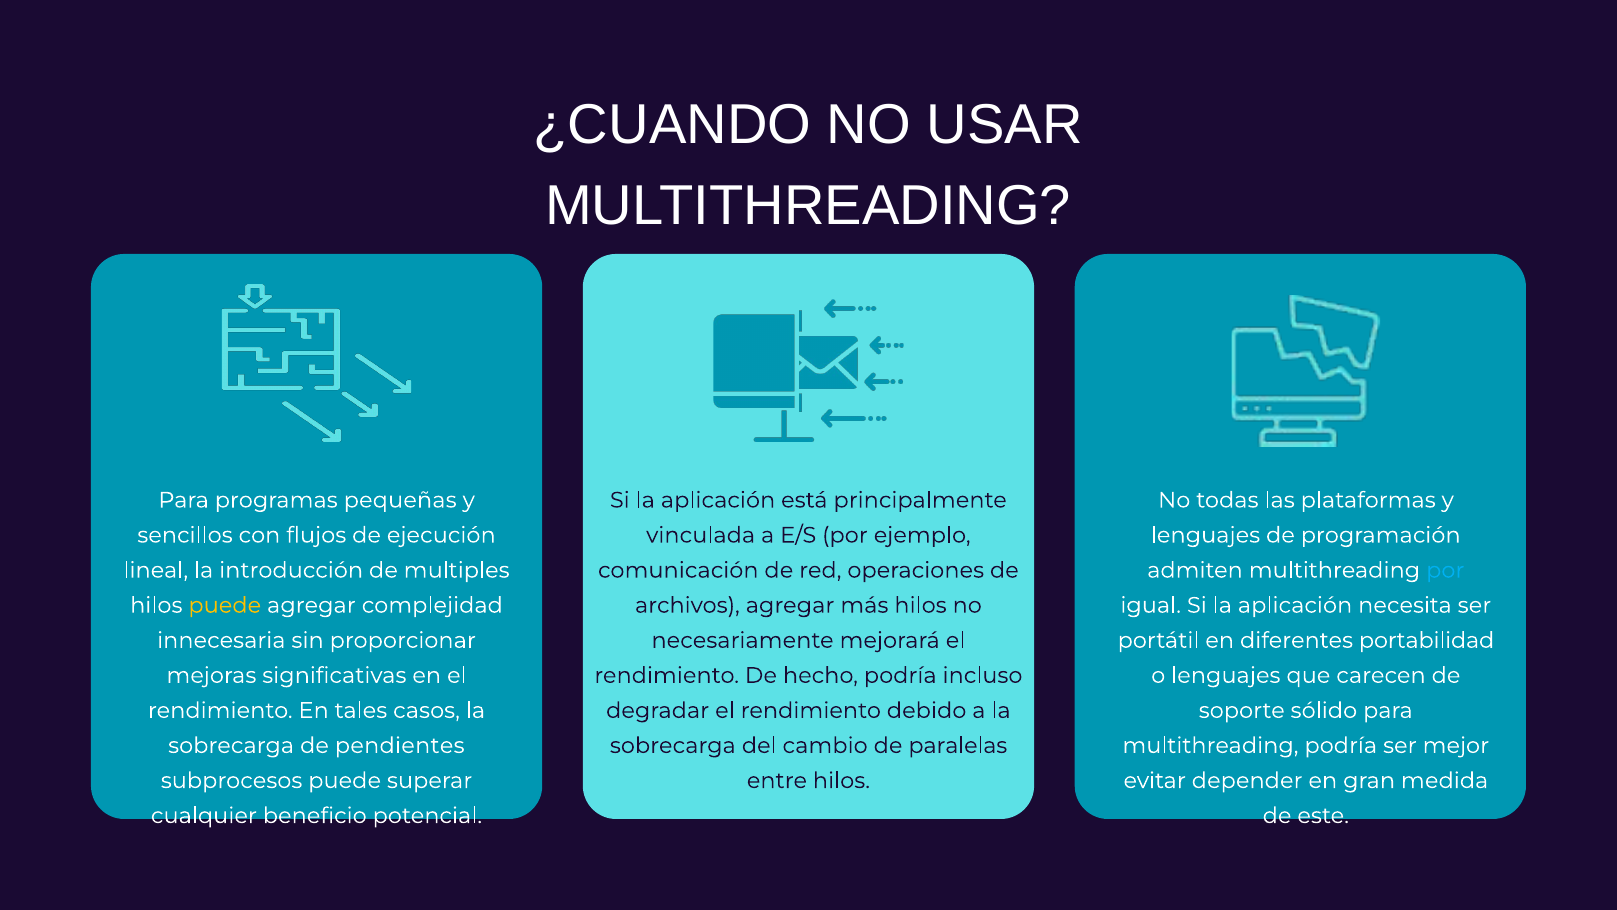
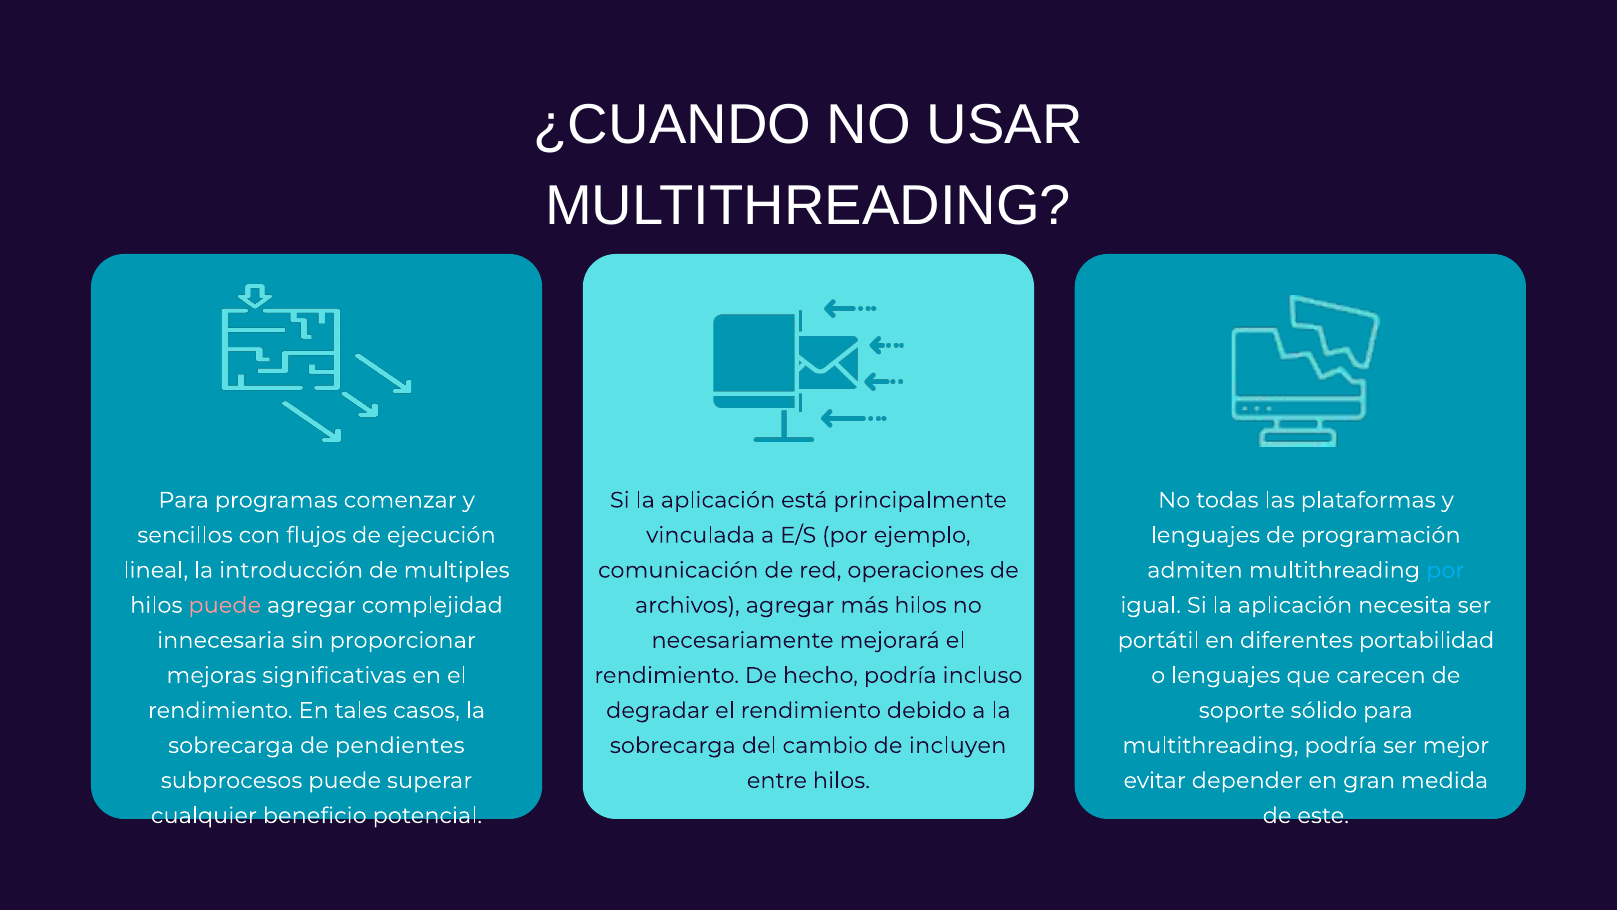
pequeñas: pequeñas -> comenzar
puede at (225, 605) colour: yellow -> pink
paralelas: paralelas -> incluyen
